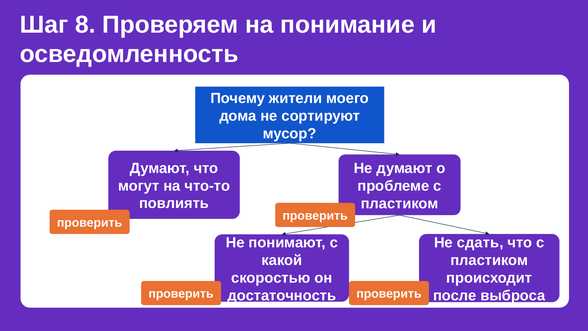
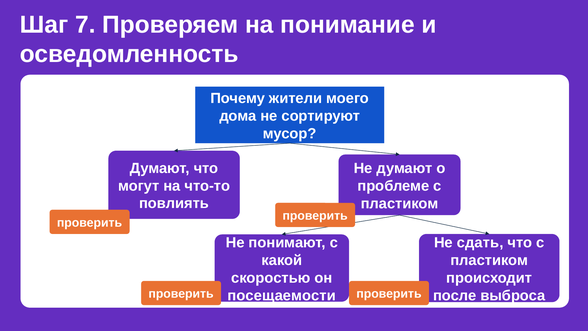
8: 8 -> 7
достаточность: достаточность -> посещаемости
